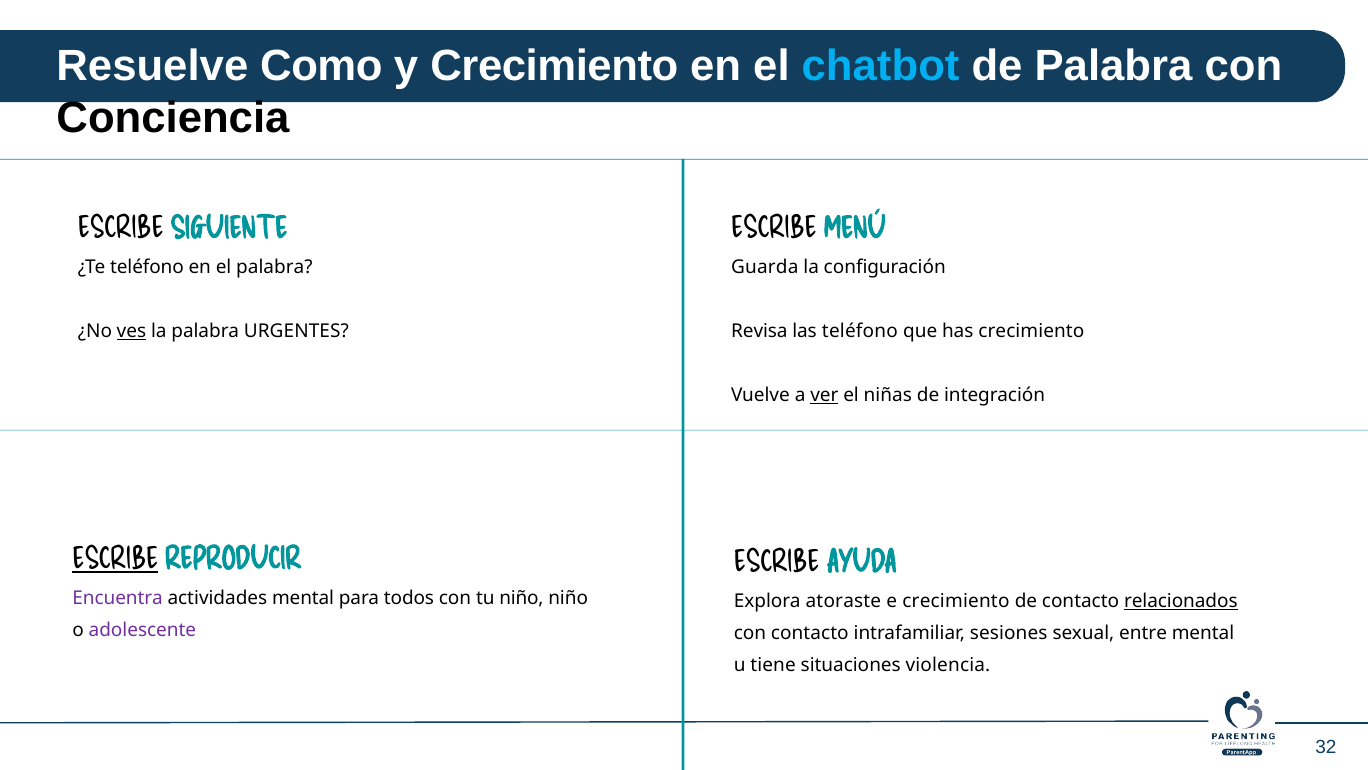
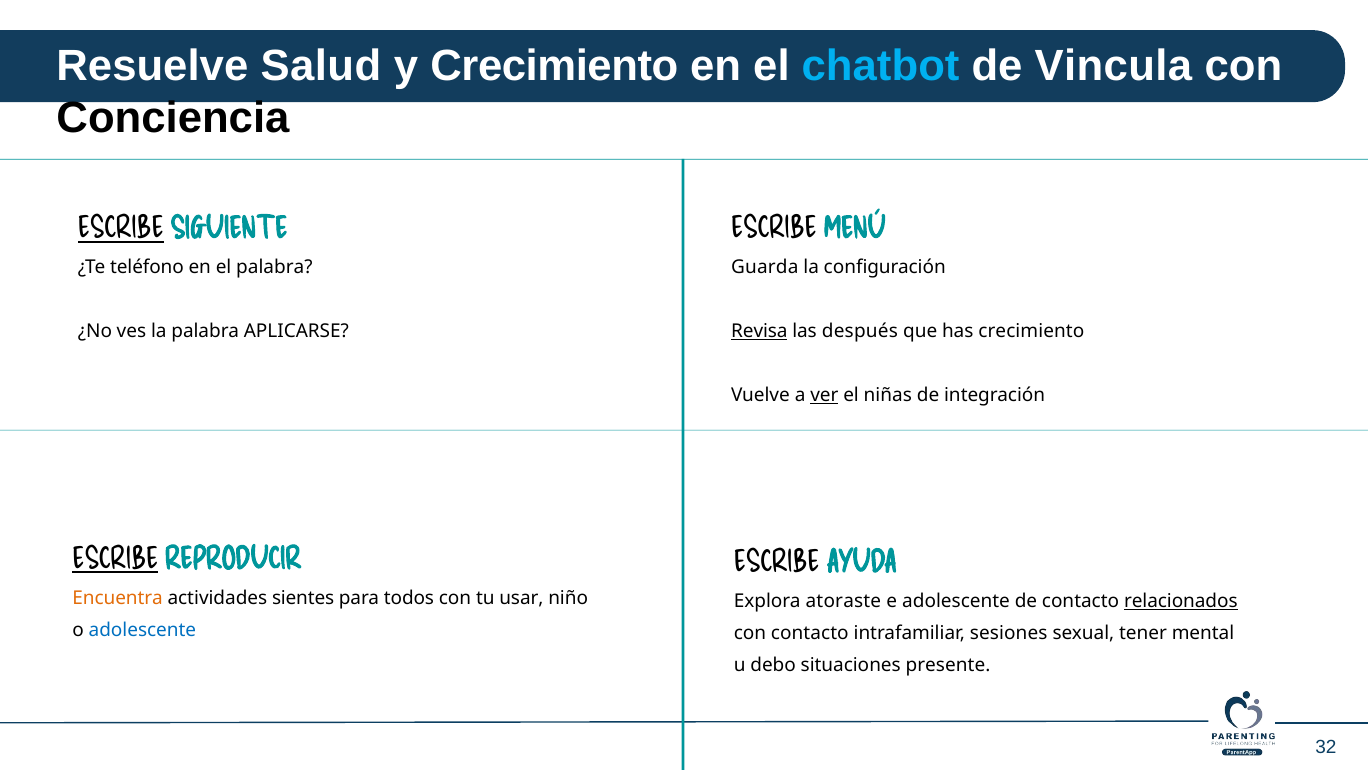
Como: Como -> Salud
de Palabra: Palabra -> Vincula
ESCRIBE at (121, 228) underline: none -> present
ves underline: present -> none
URGENTES: URGENTES -> APLICARSE
Revisa underline: none -> present
las teléfono: teléfono -> después
Encuentra colour: purple -> orange
actividades mental: mental -> sientes
tu niño: niño -> usar
e crecimiento: crecimiento -> adolescente
adolescente at (142, 629) colour: purple -> blue
entre: entre -> tener
tiene: tiene -> debo
violencia: violencia -> presente
